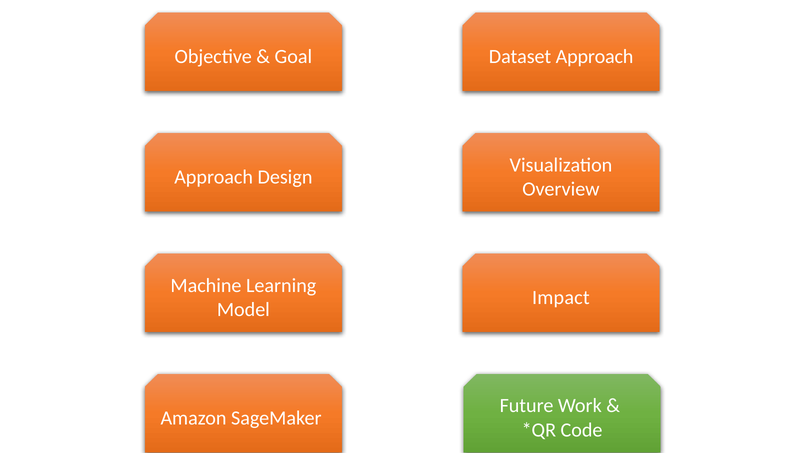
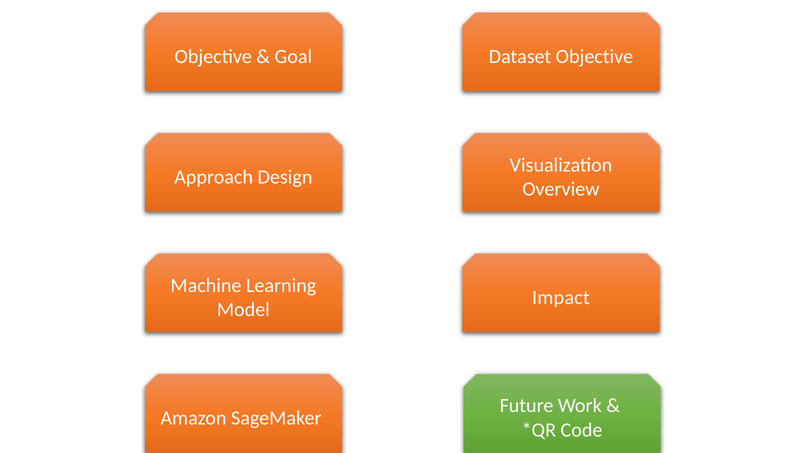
Dataset Approach: Approach -> Objective
